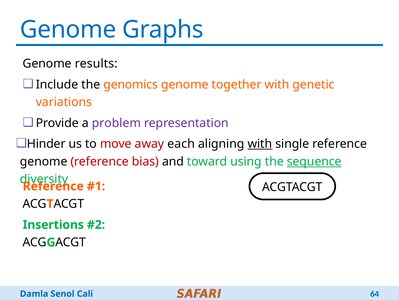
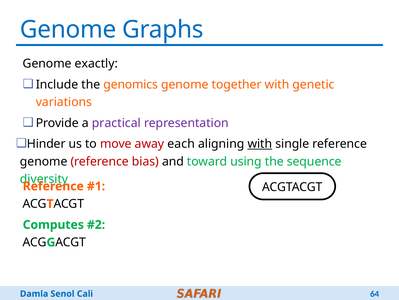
results: results -> exactly
problem: problem -> practical
sequence underline: present -> none
Insertions: Insertions -> Computes
